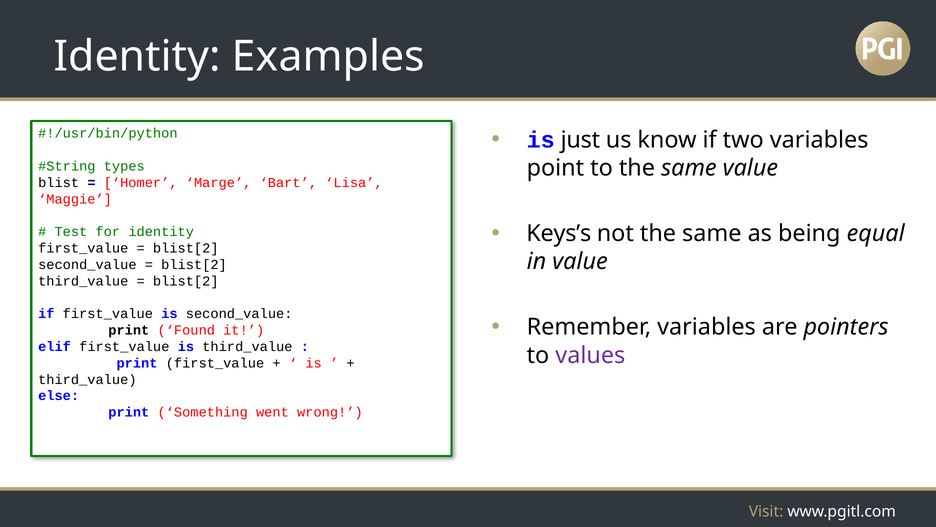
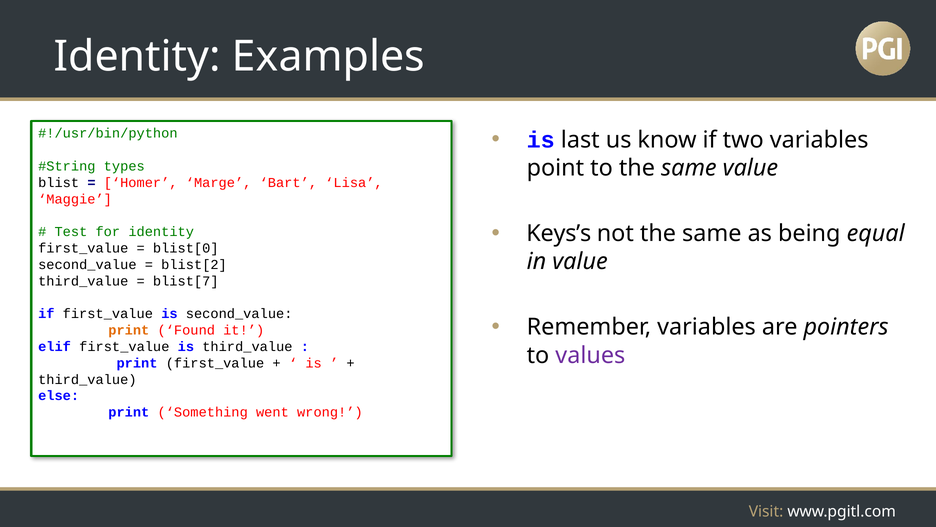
just: just -> last
blist[2 at (186, 248): blist[2 -> blist[0
blist[2 at (186, 281): blist[2 -> blist[7
print at (129, 330) colour: black -> orange
